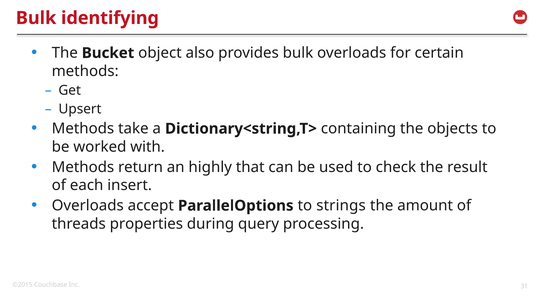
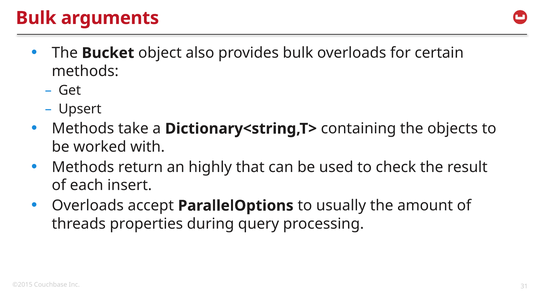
identifying: identifying -> arguments
strings: strings -> usually
